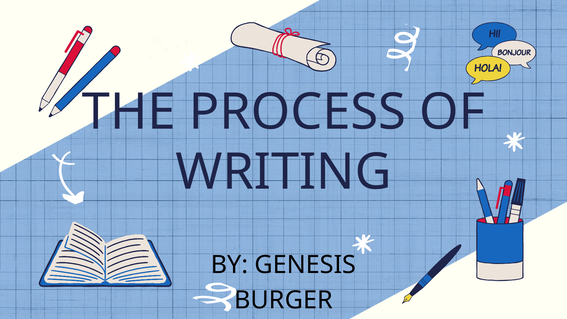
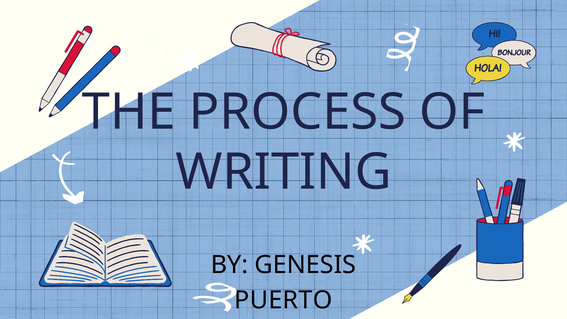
BURGER: BURGER -> PUERTO
